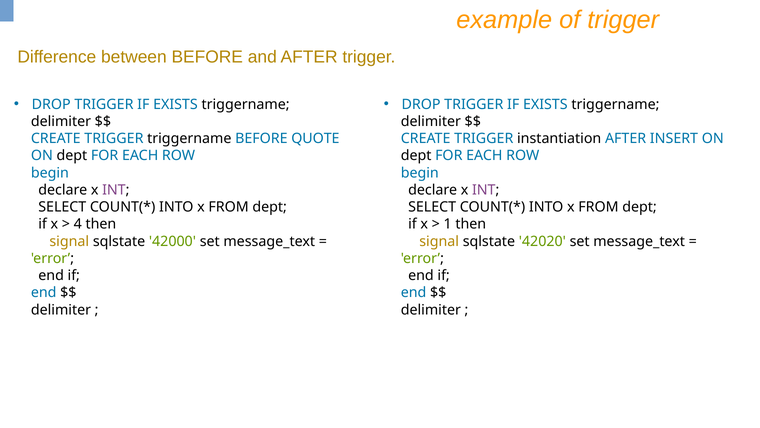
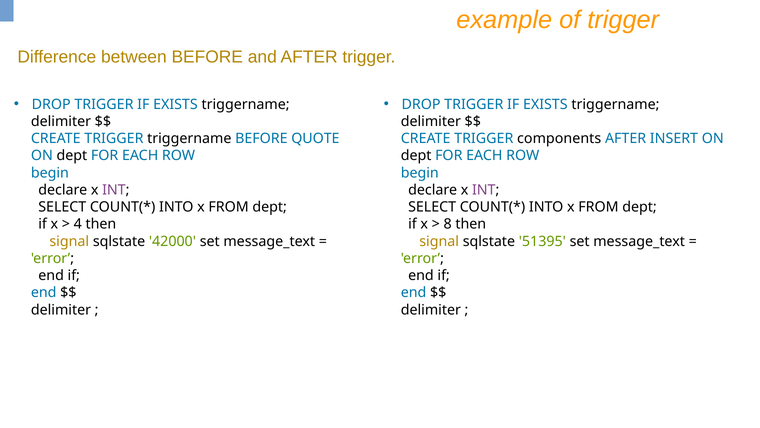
instantiation: instantiation -> components
1: 1 -> 8
42020: 42020 -> 51395
